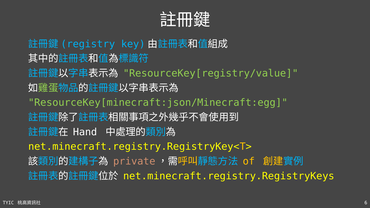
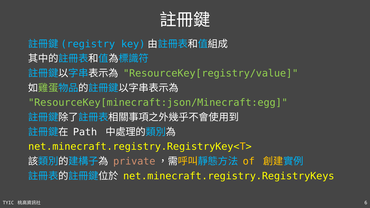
Hand: Hand -> Path
